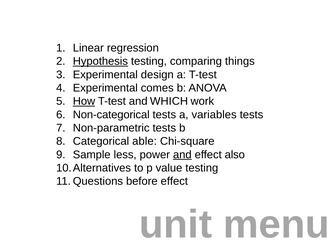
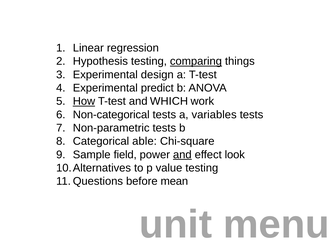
Hypothesis underline: present -> none
comparing underline: none -> present
comes: comes -> predict
less: less -> field
also: also -> look
before effect: effect -> mean
